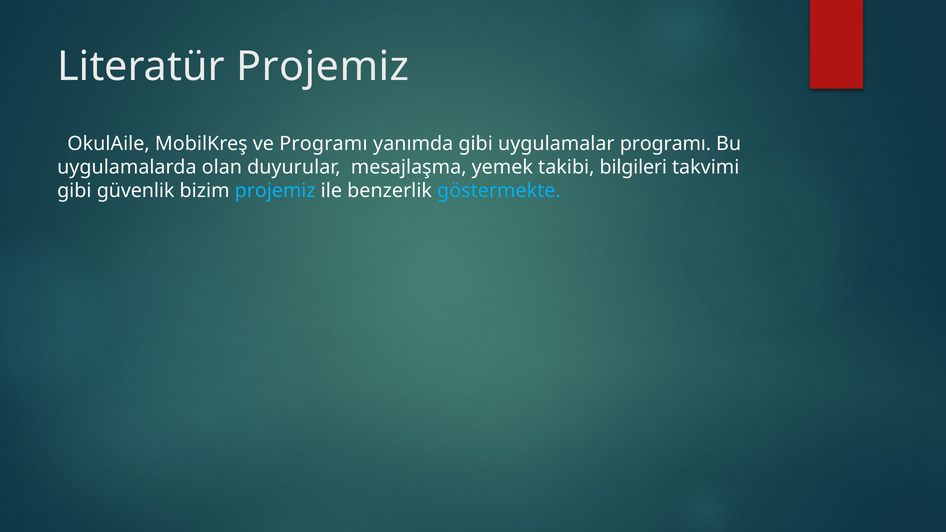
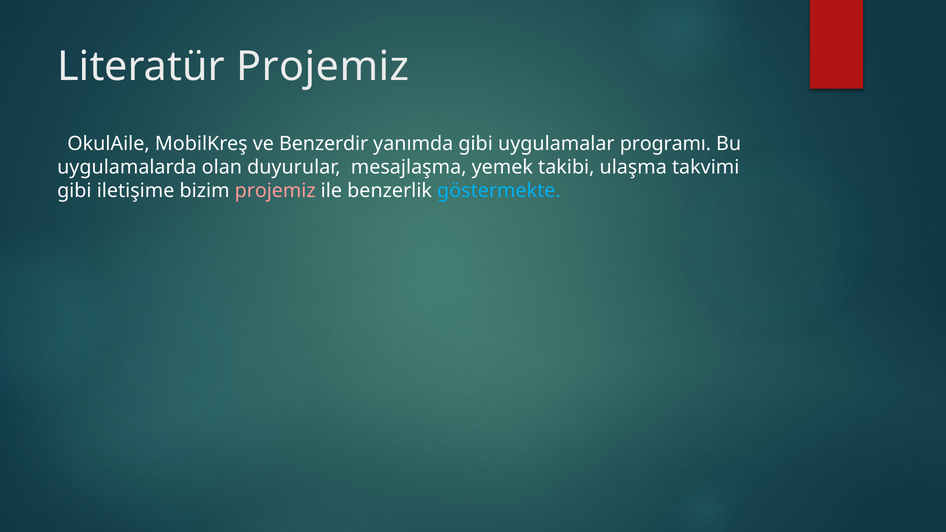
ve Programı: Programı -> Benzerdir
bilgileri: bilgileri -> ulaşma
güvenlik: güvenlik -> iletişime
projemiz at (275, 191) colour: light blue -> pink
